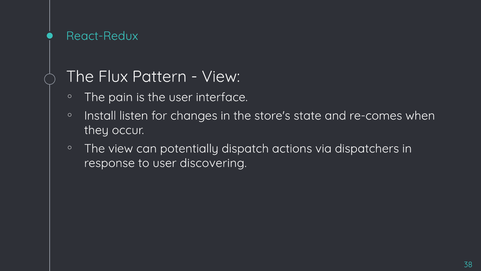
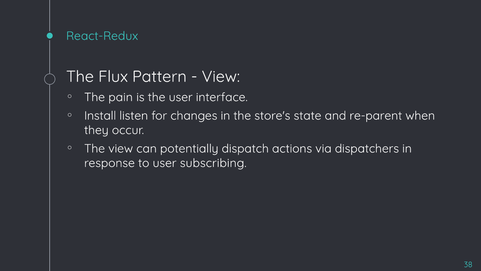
re-comes: re-comes -> re-parent
discovering: discovering -> subscribing
